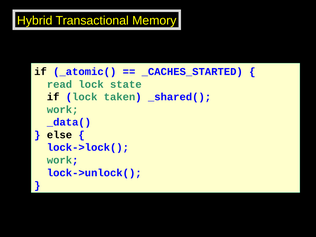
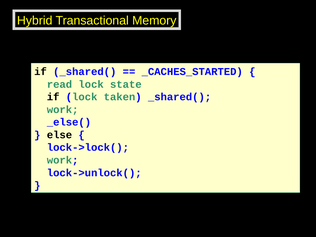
if _atomic(: _atomic( -> _shared(
_data(: _data( -> _else(
